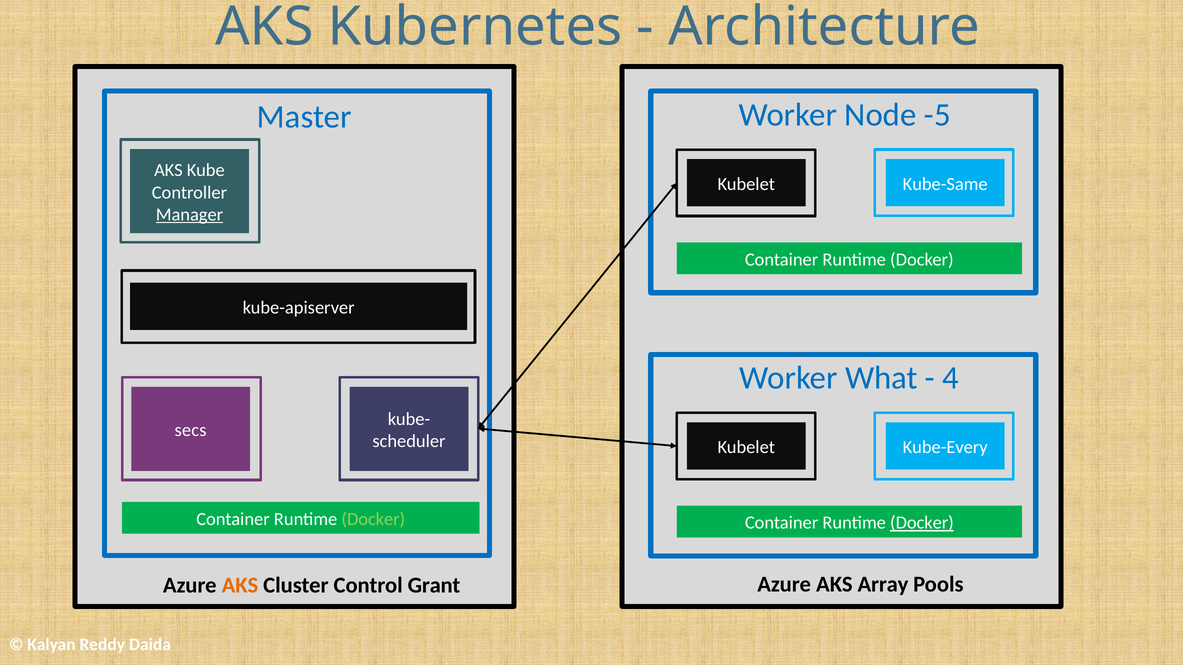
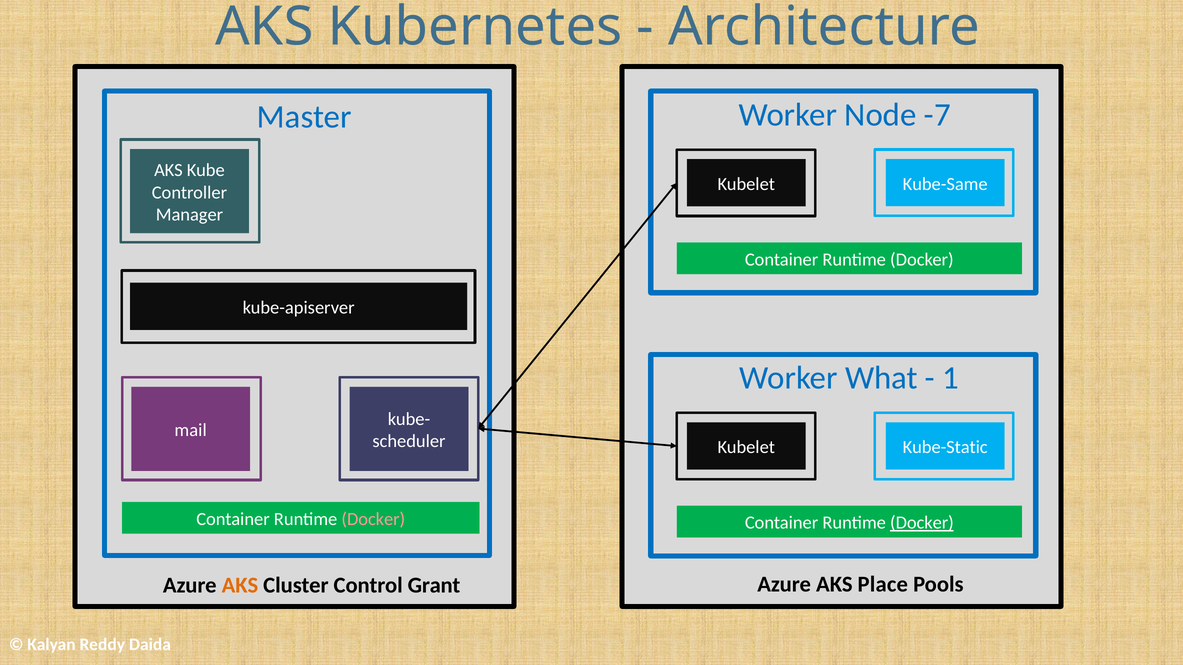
-5: -5 -> -7
Manager underline: present -> none
4: 4 -> 1
secs: secs -> mail
Kube-Every: Kube-Every -> Kube-Static
Docker at (373, 519) colour: light green -> pink
Array: Array -> Place
